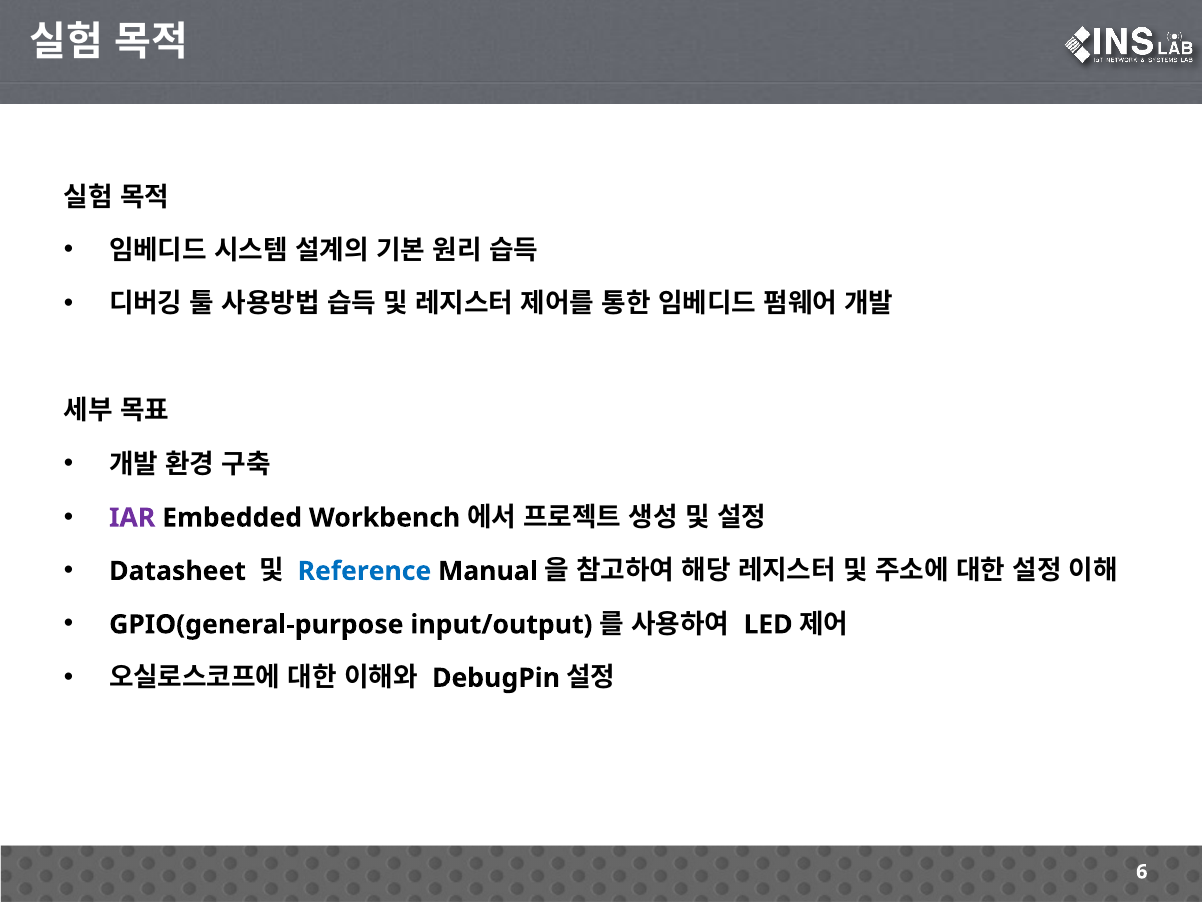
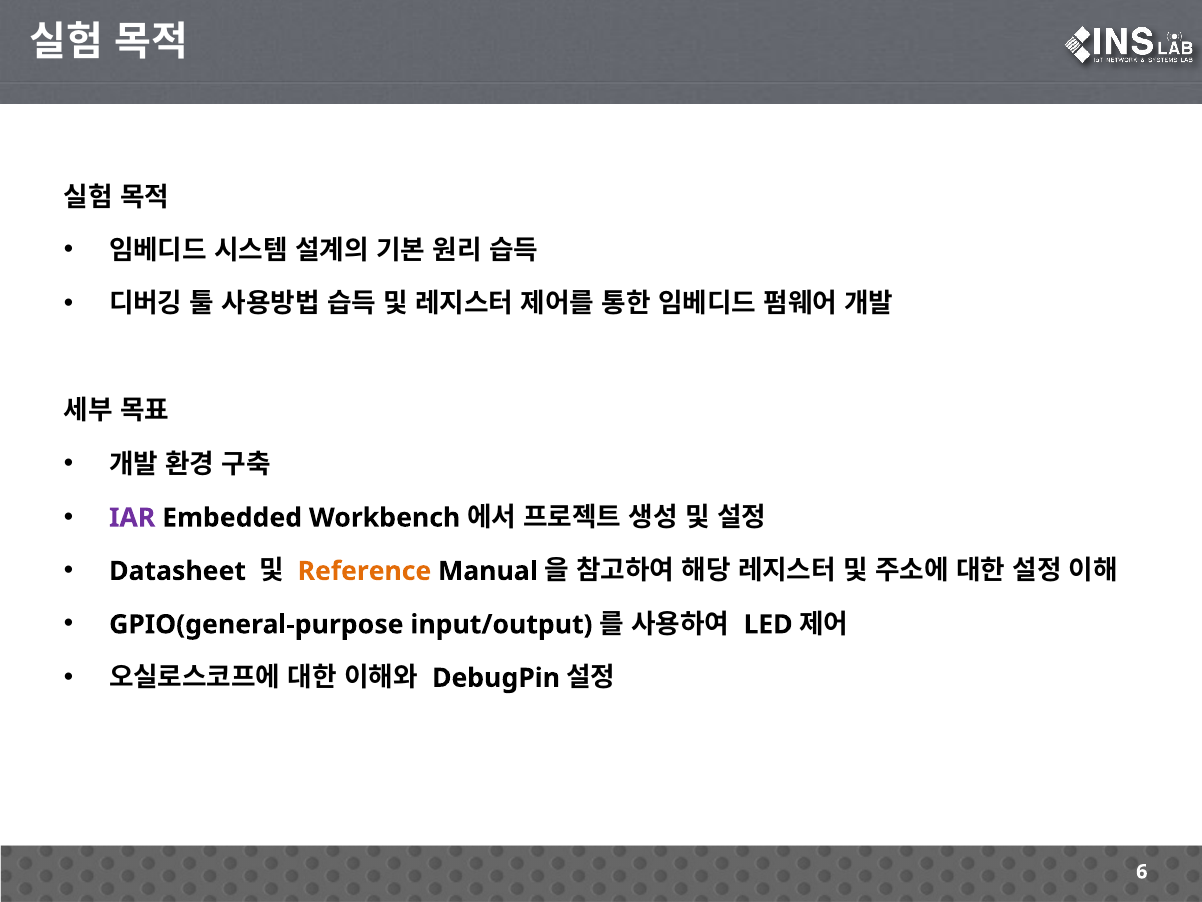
Reference colour: blue -> orange
